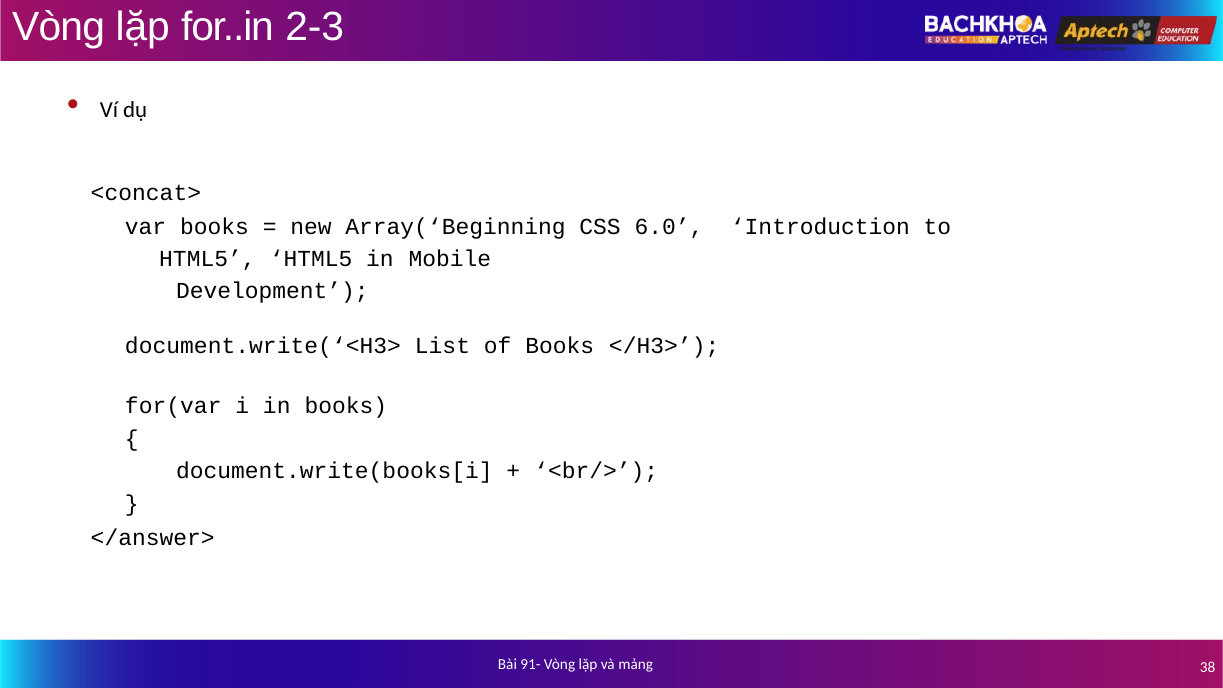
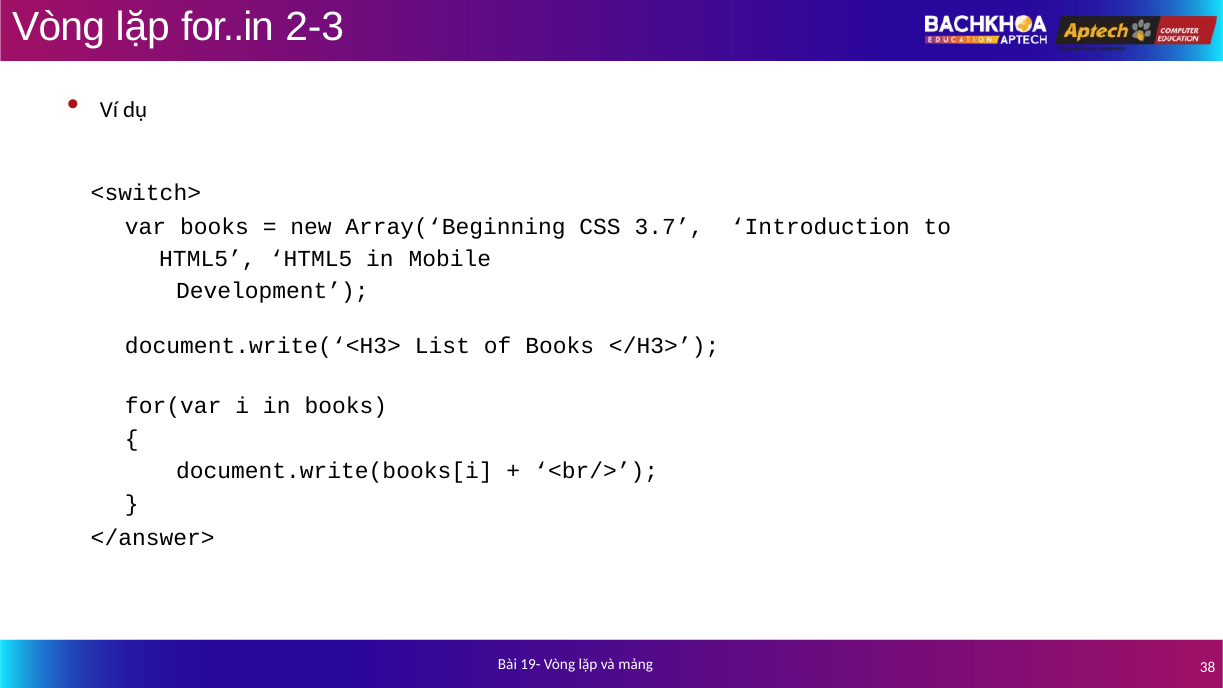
<concat>: <concat> -> <switch>
6.0: 6.0 -> 3.7
91-: 91- -> 19-
